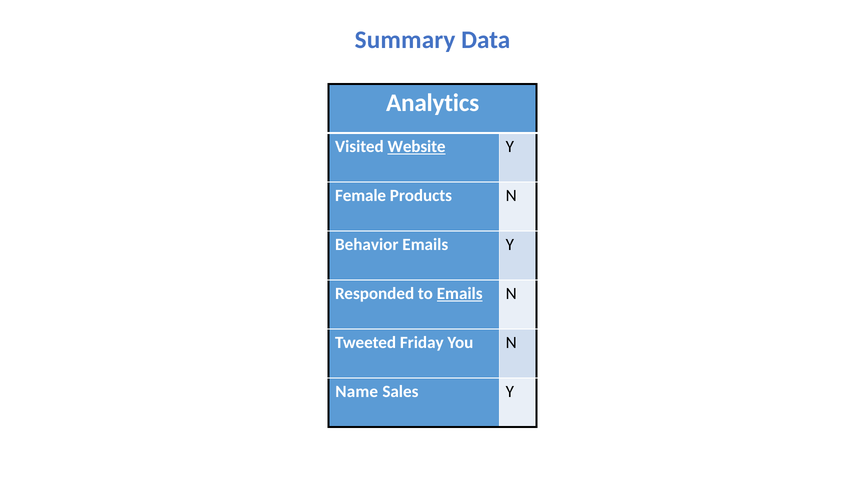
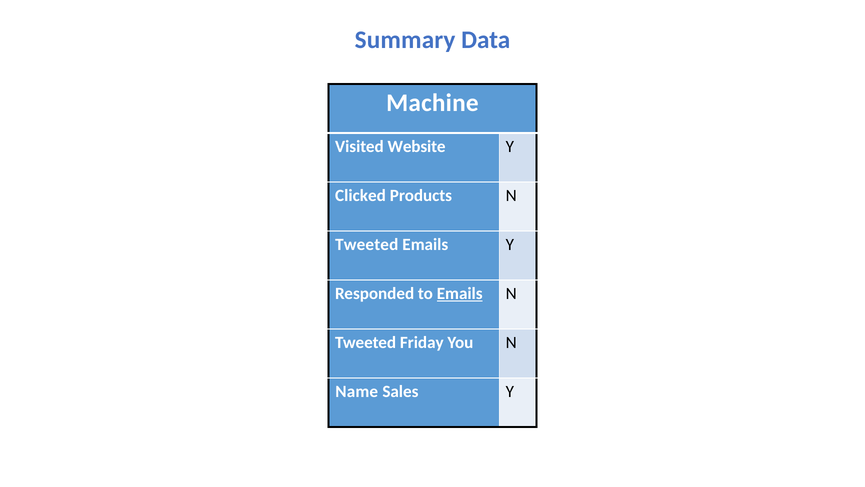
Analytics: Analytics -> Machine
Website underline: present -> none
Female: Female -> Clicked
Behavior at (367, 245): Behavior -> Tweeted
